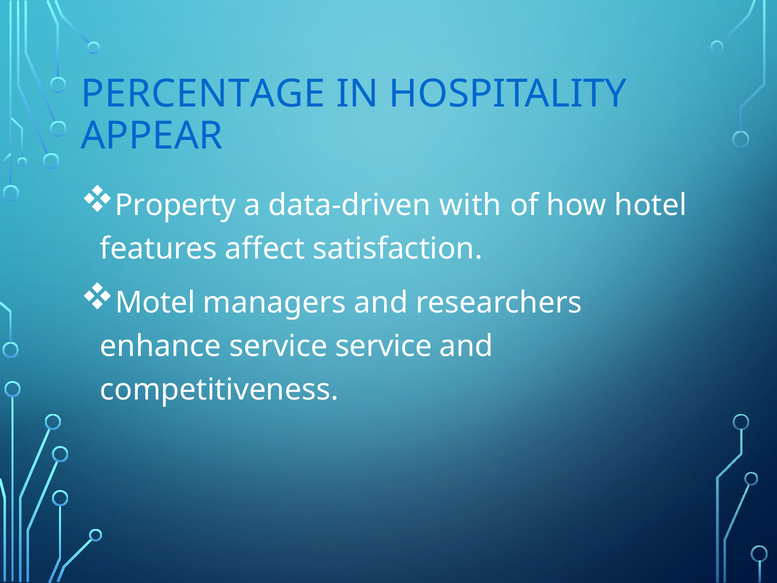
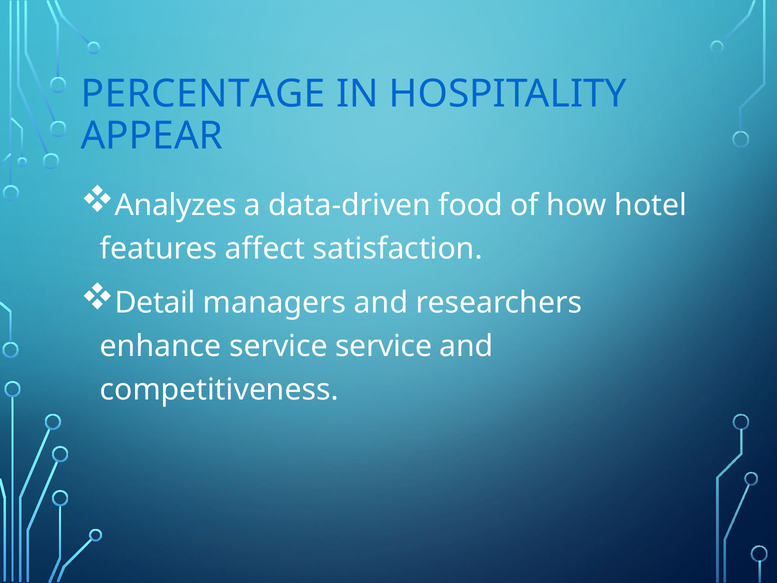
Property: Property -> Analyzes
with: with -> food
Motel: Motel -> Detail
